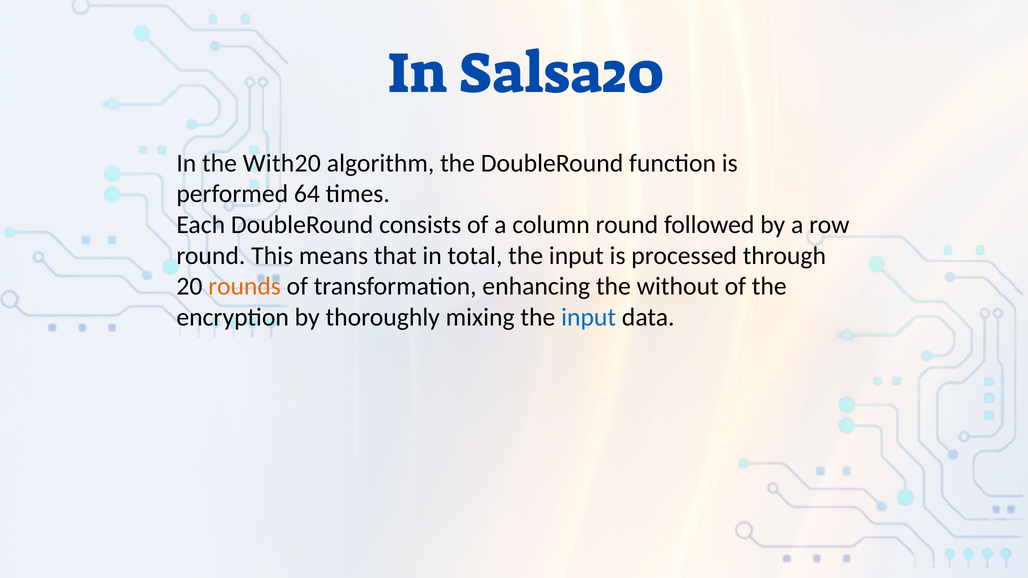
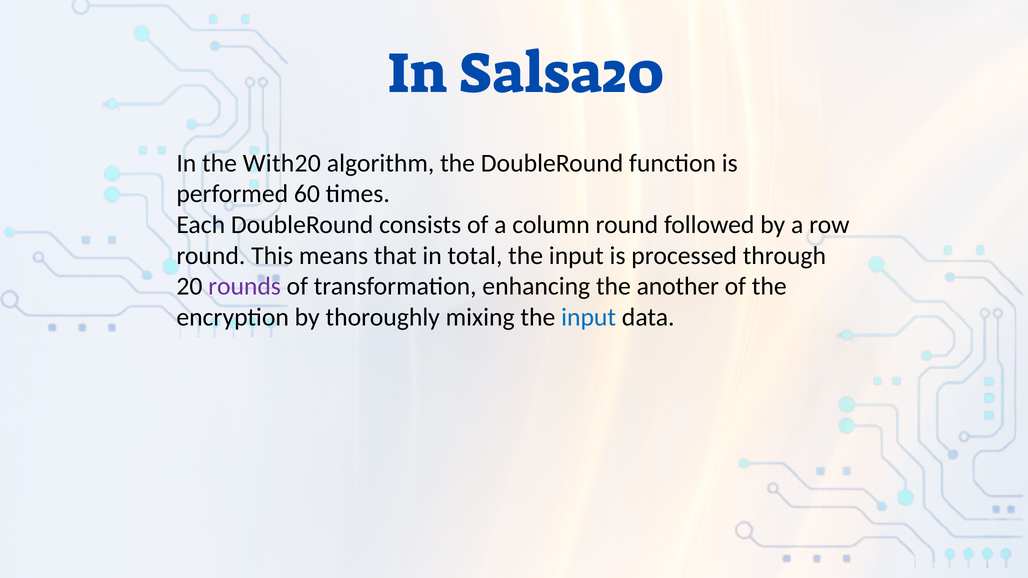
64: 64 -> 60
rounds colour: orange -> purple
without: without -> another
